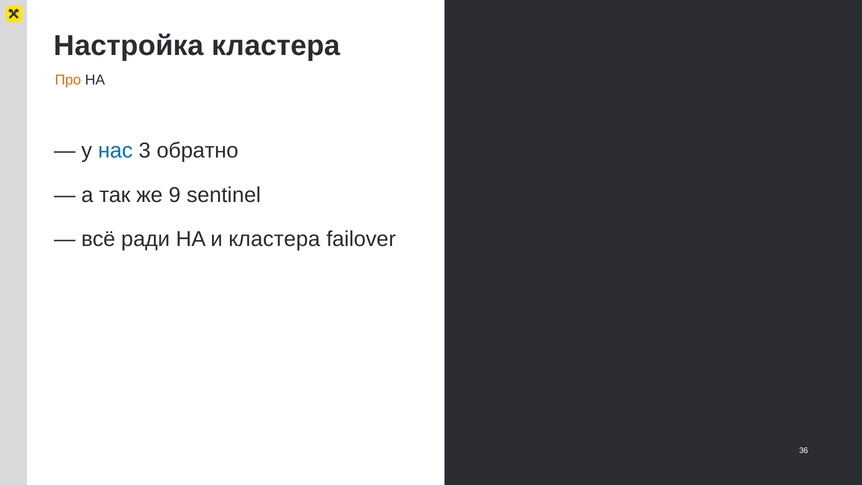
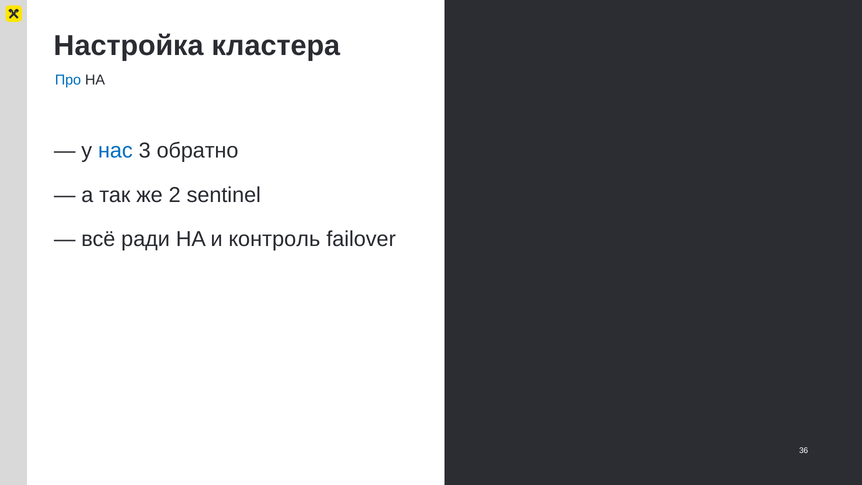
Про colour: orange -> blue
9: 9 -> 2
и кластера: кластера -> контроль
